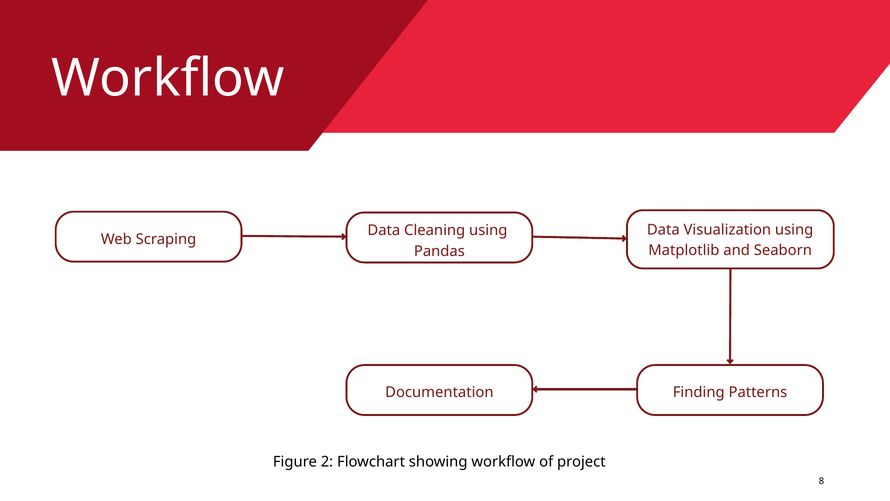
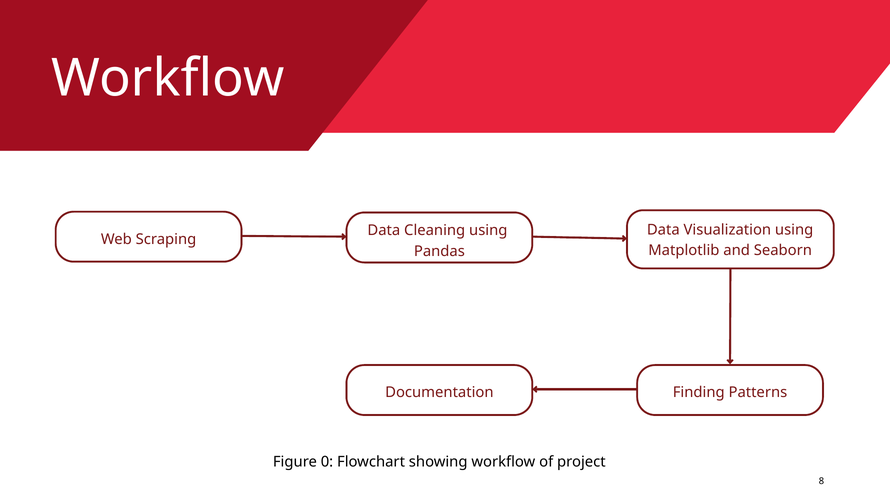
2: 2 -> 0
